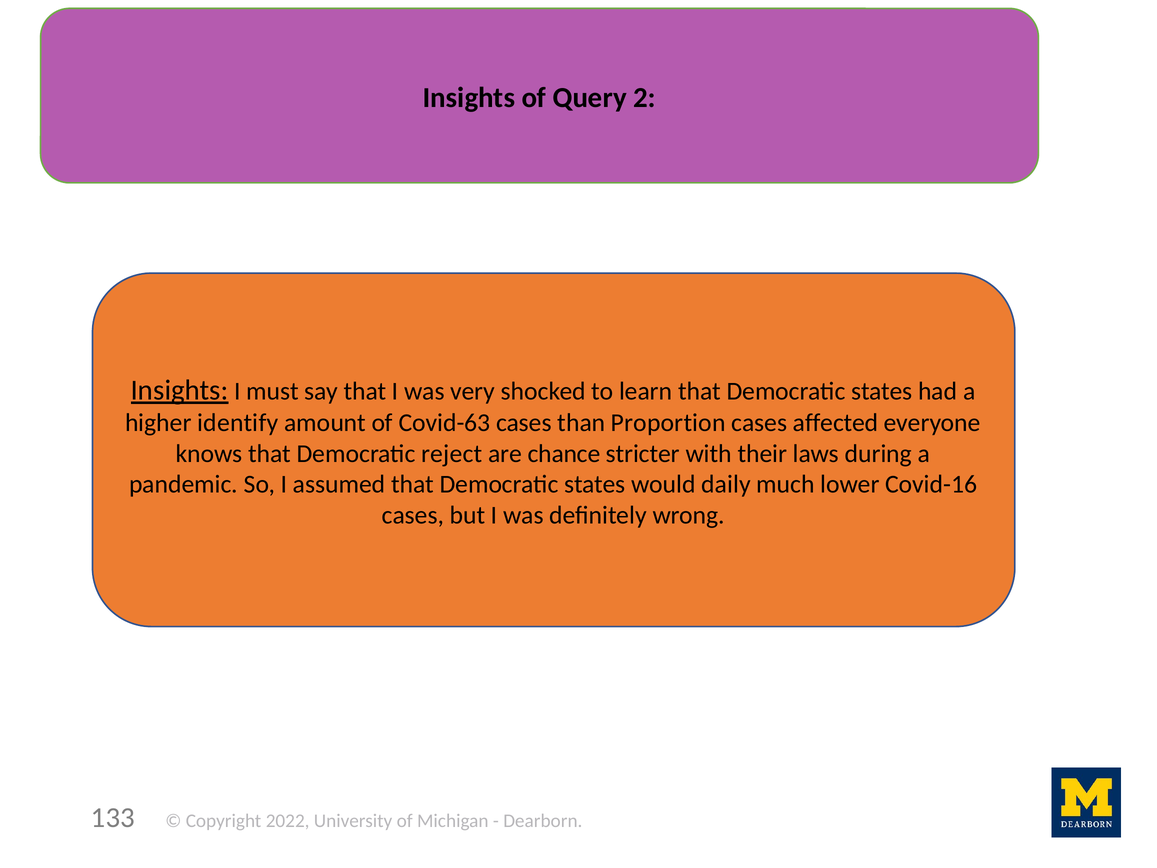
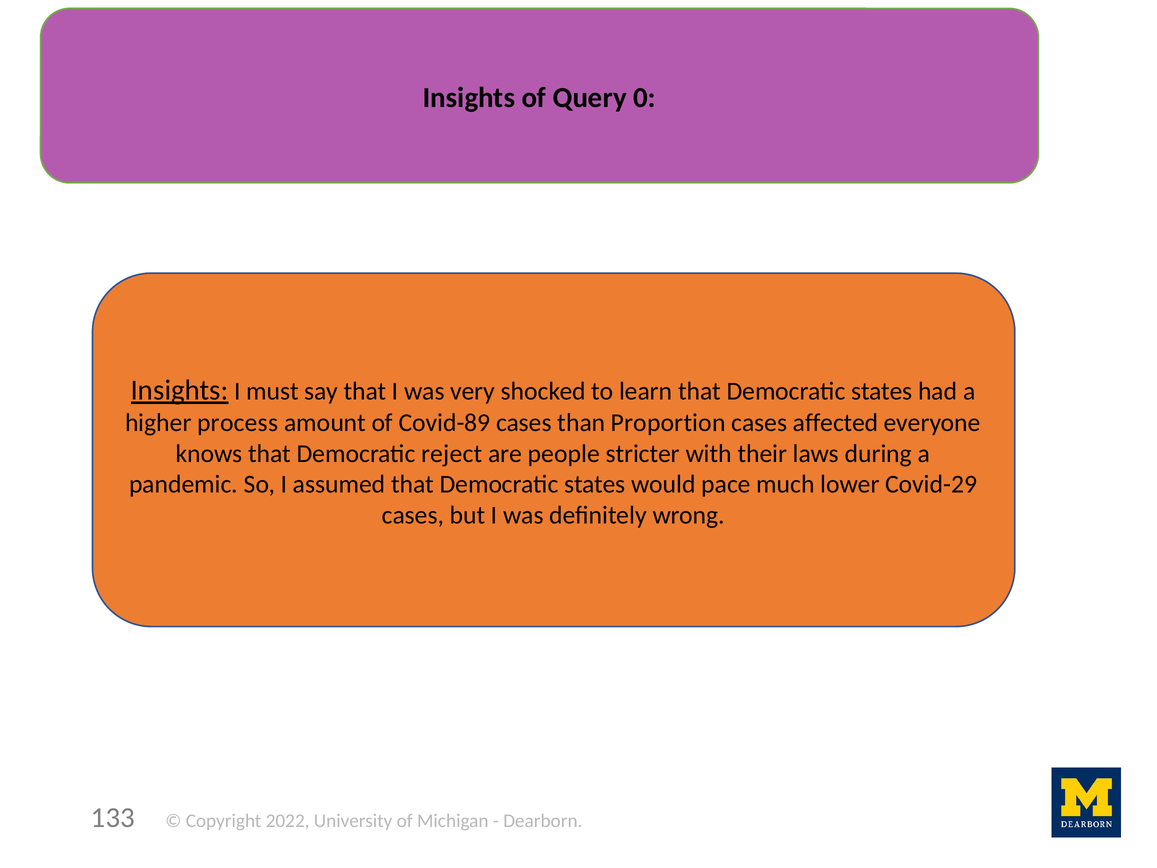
2: 2 -> 0
identify: identify -> process
Covid-63: Covid-63 -> Covid-89
chance: chance -> people
daily: daily -> pace
Covid-16: Covid-16 -> Covid-29
